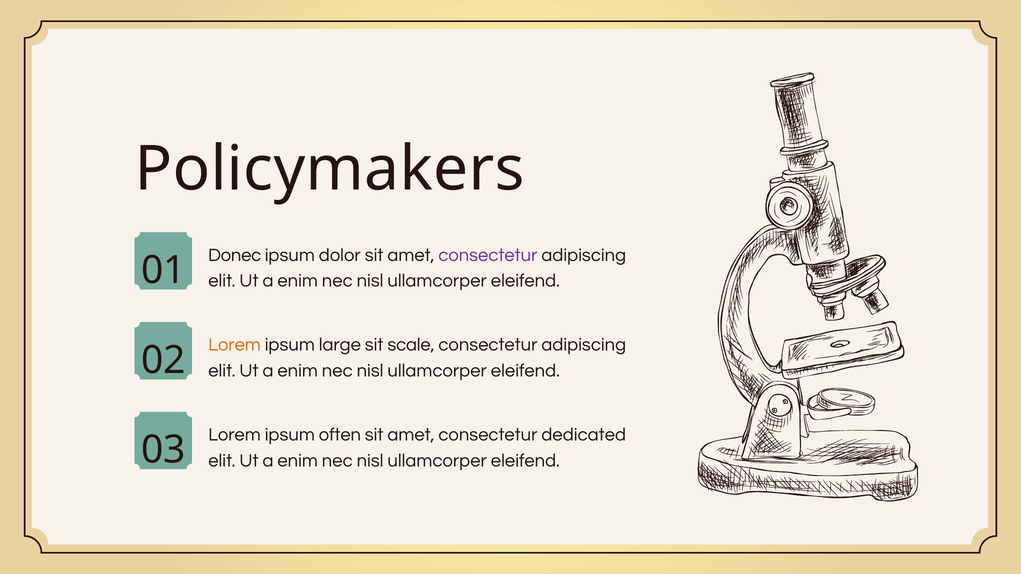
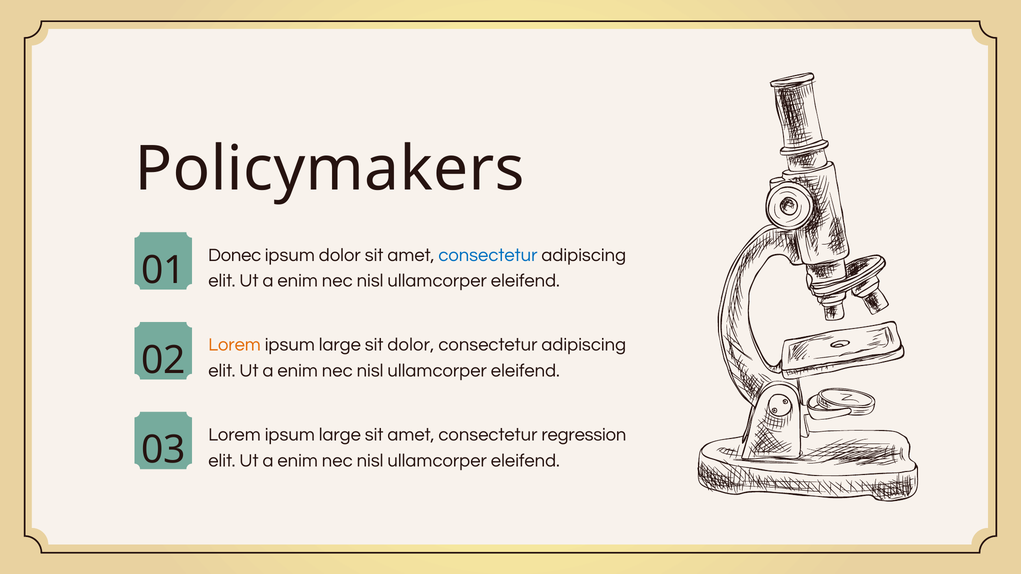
consectetur at (488, 255) colour: purple -> blue
sit scale: scale -> dolor
03 Lorem ipsum often: often -> large
dedicated: dedicated -> regression
